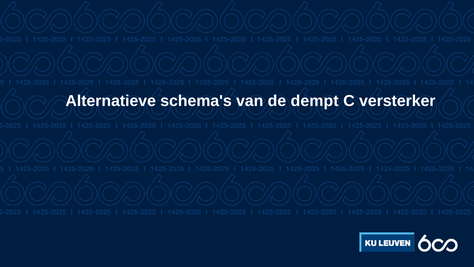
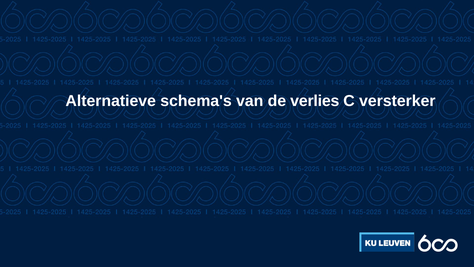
dempt: dempt -> verlies
